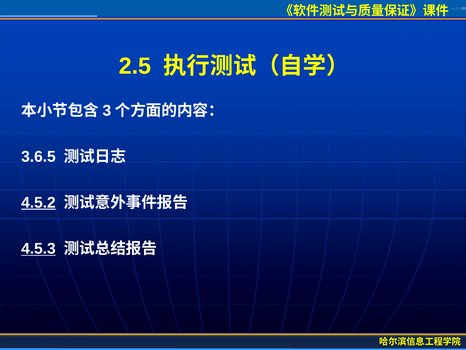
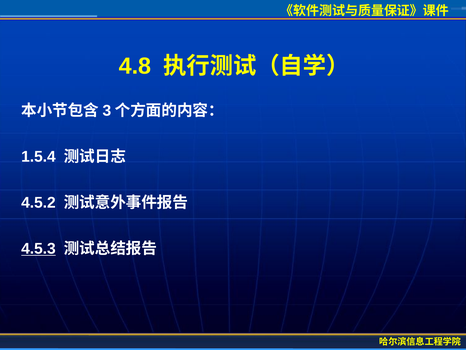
2.5: 2.5 -> 4.8
3.6.5: 3.6.5 -> 1.5.4
4.5.2 underline: present -> none
